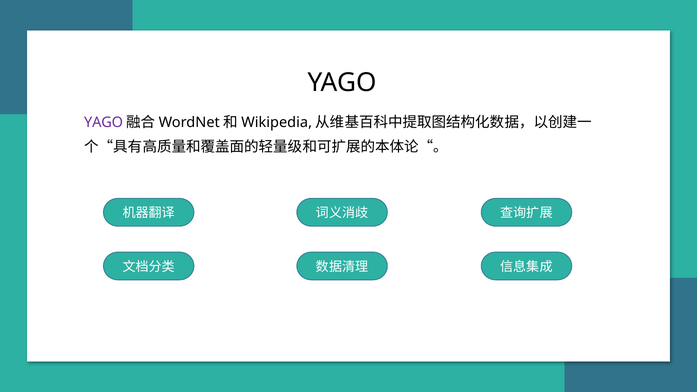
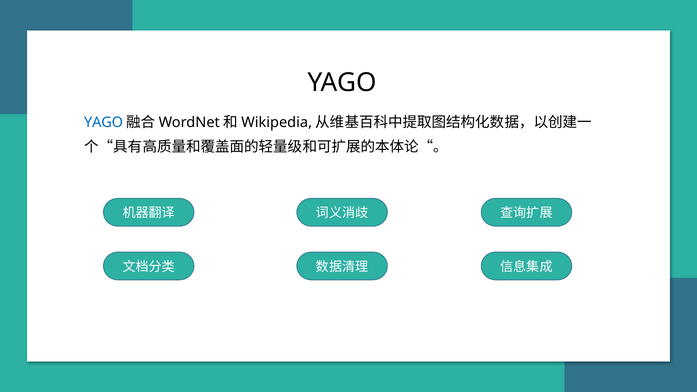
YAGO at (104, 123) colour: purple -> blue
